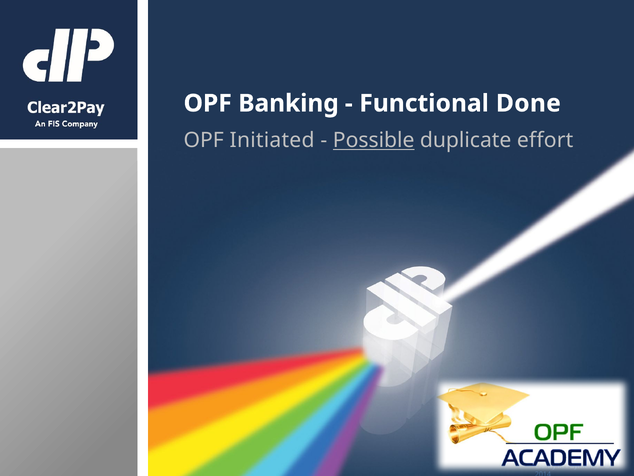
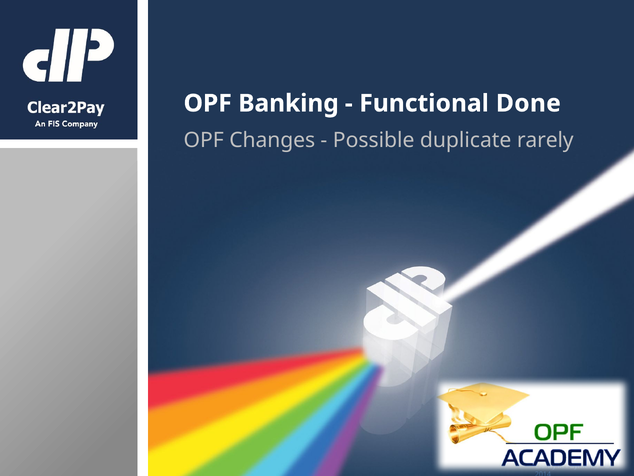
Initiated: Initiated -> Changes
Possible underline: present -> none
effort: effort -> rarely
